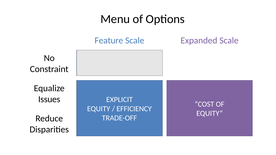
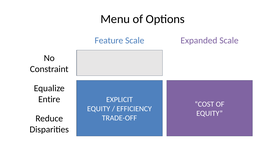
Issues: Issues -> Entire
